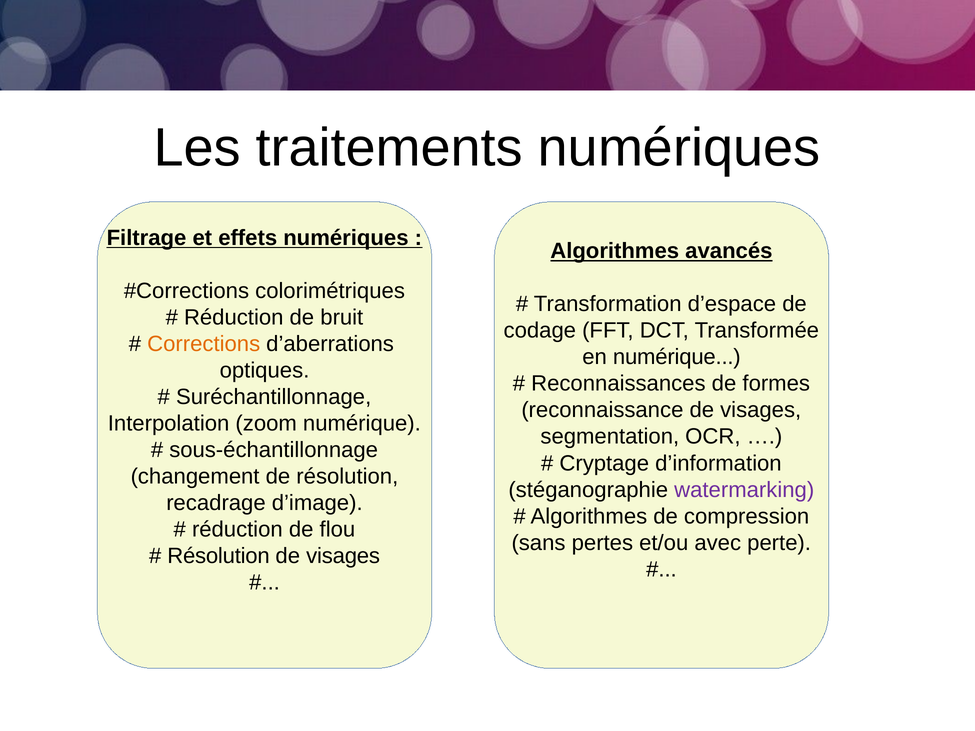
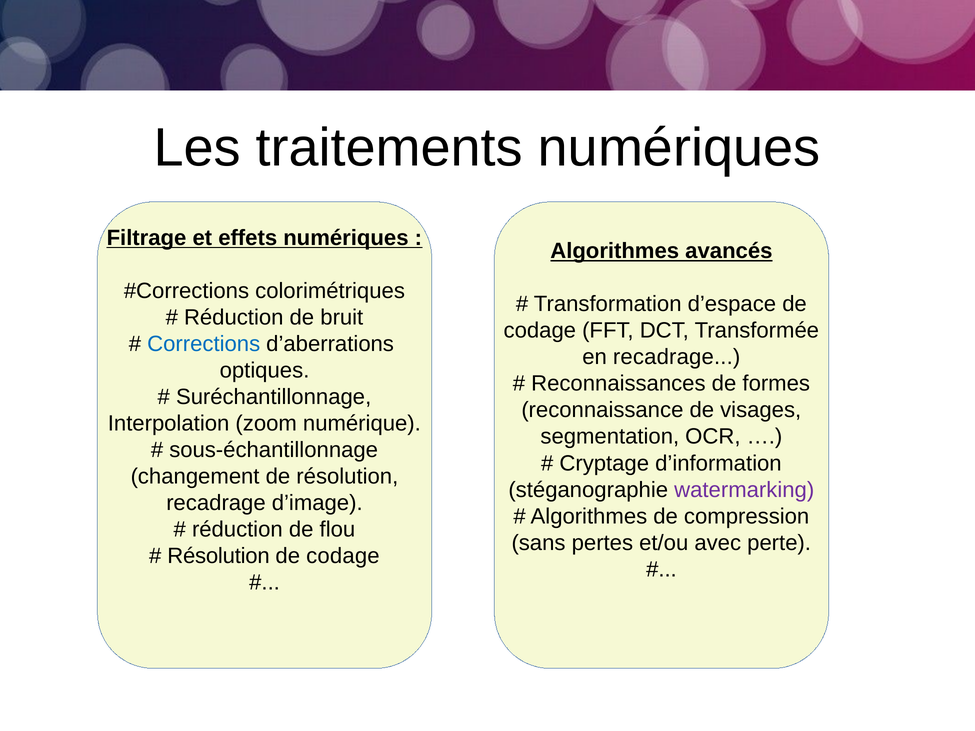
Corrections colour: orange -> blue
en numérique: numérique -> recadrage
visages at (343, 556): visages -> codage
